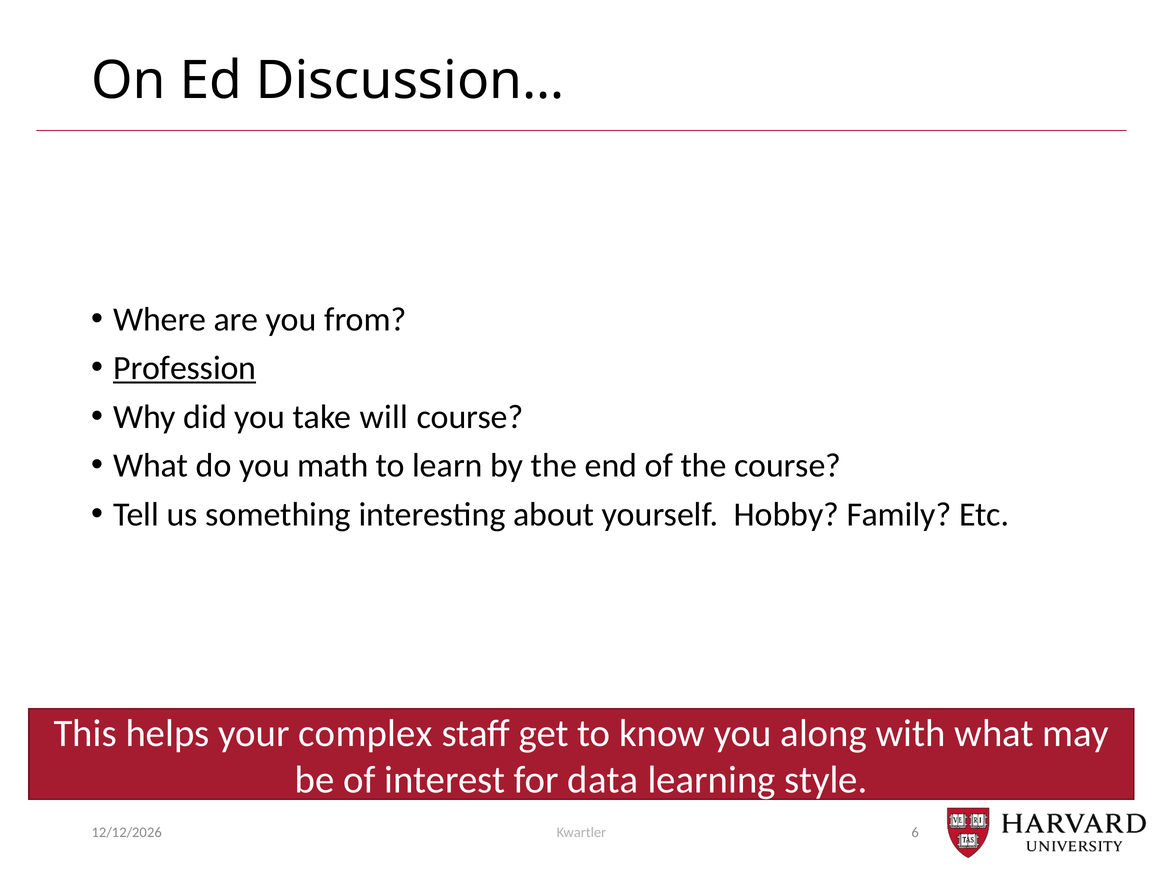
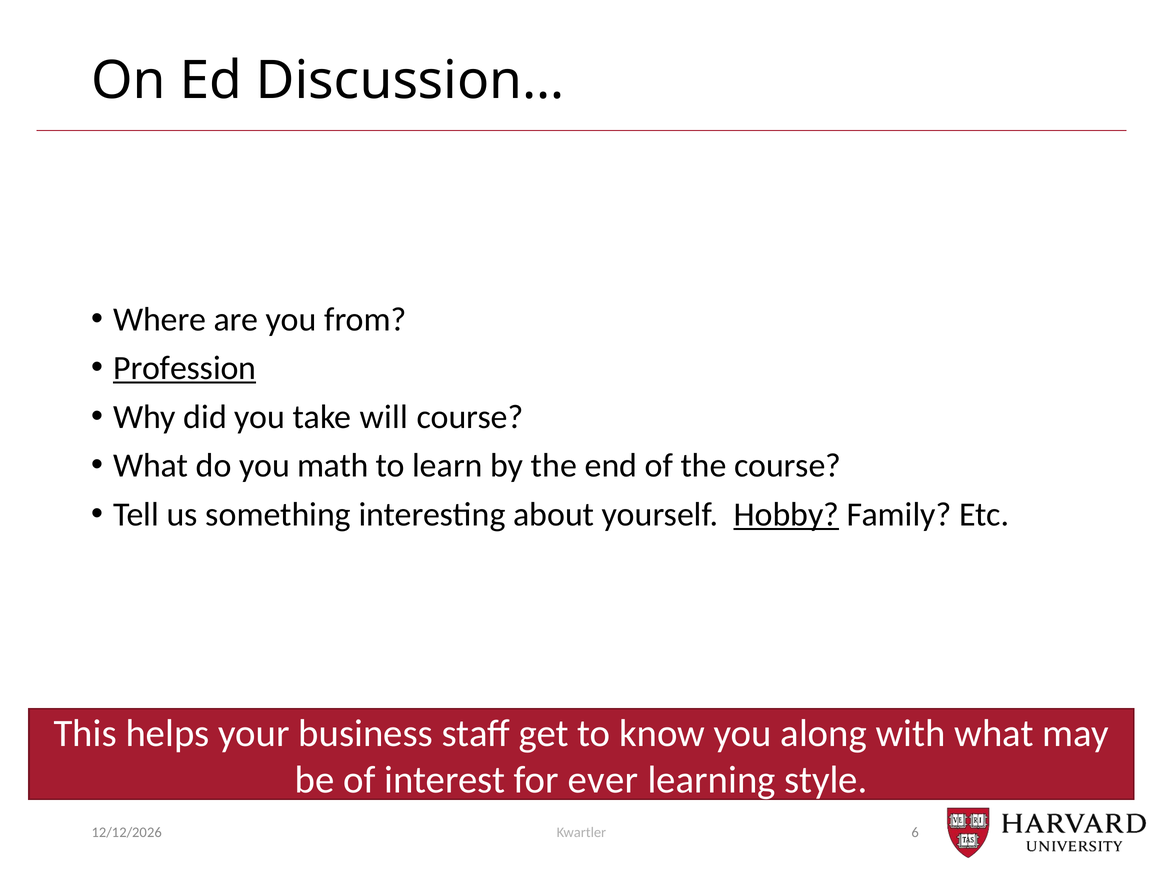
Hobby underline: none -> present
complex: complex -> business
data: data -> ever
